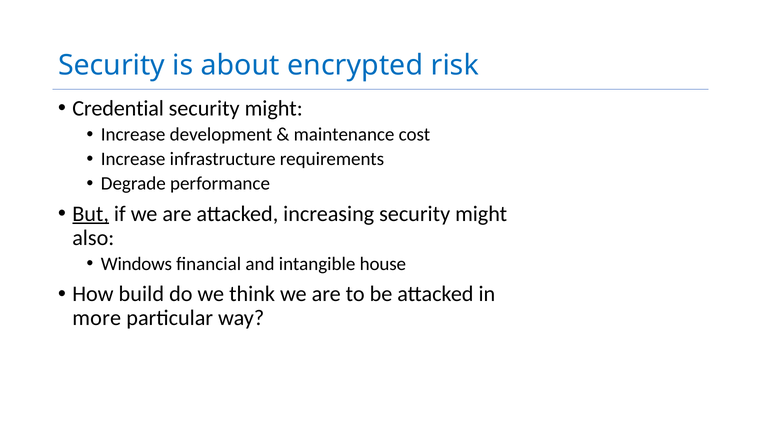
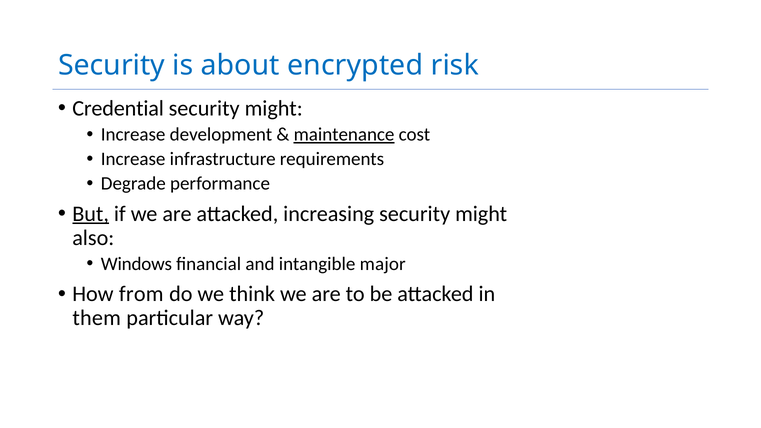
maintenance underline: none -> present
house: house -> major
build: build -> from
more: more -> them
